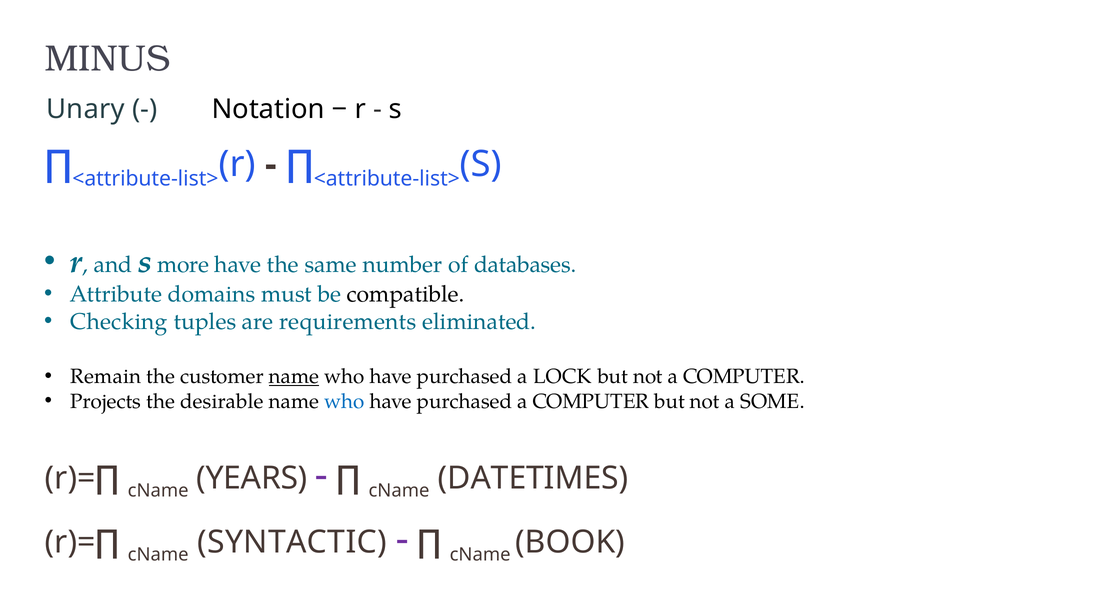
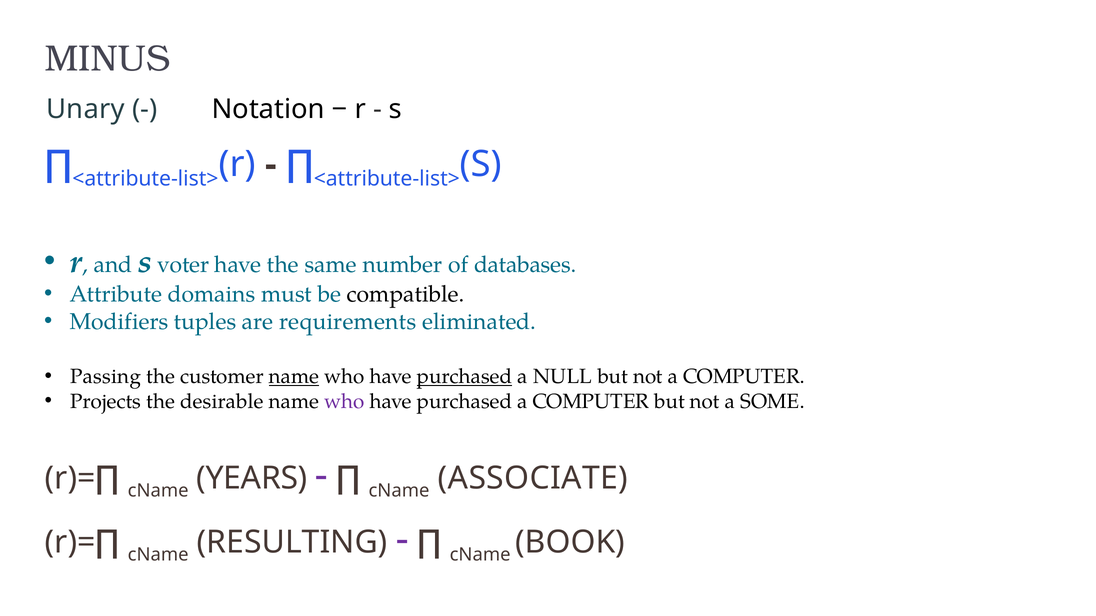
more: more -> voter
Checking: Checking -> Modifiers
Remain: Remain -> Passing
purchased at (465, 377) underline: none -> present
LOCK: LOCK -> NULL
who at (344, 402) colour: blue -> purple
DATETIMES: DATETIMES -> ASSOCIATE
SYNTACTIC: SYNTACTIC -> RESULTING
